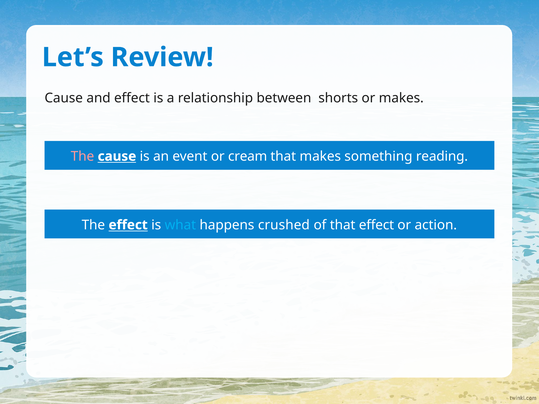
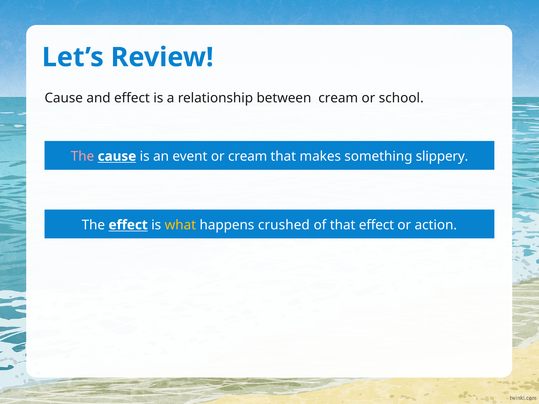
between shorts: shorts -> cream
or makes: makes -> school
reading: reading -> slippery
what colour: light blue -> yellow
